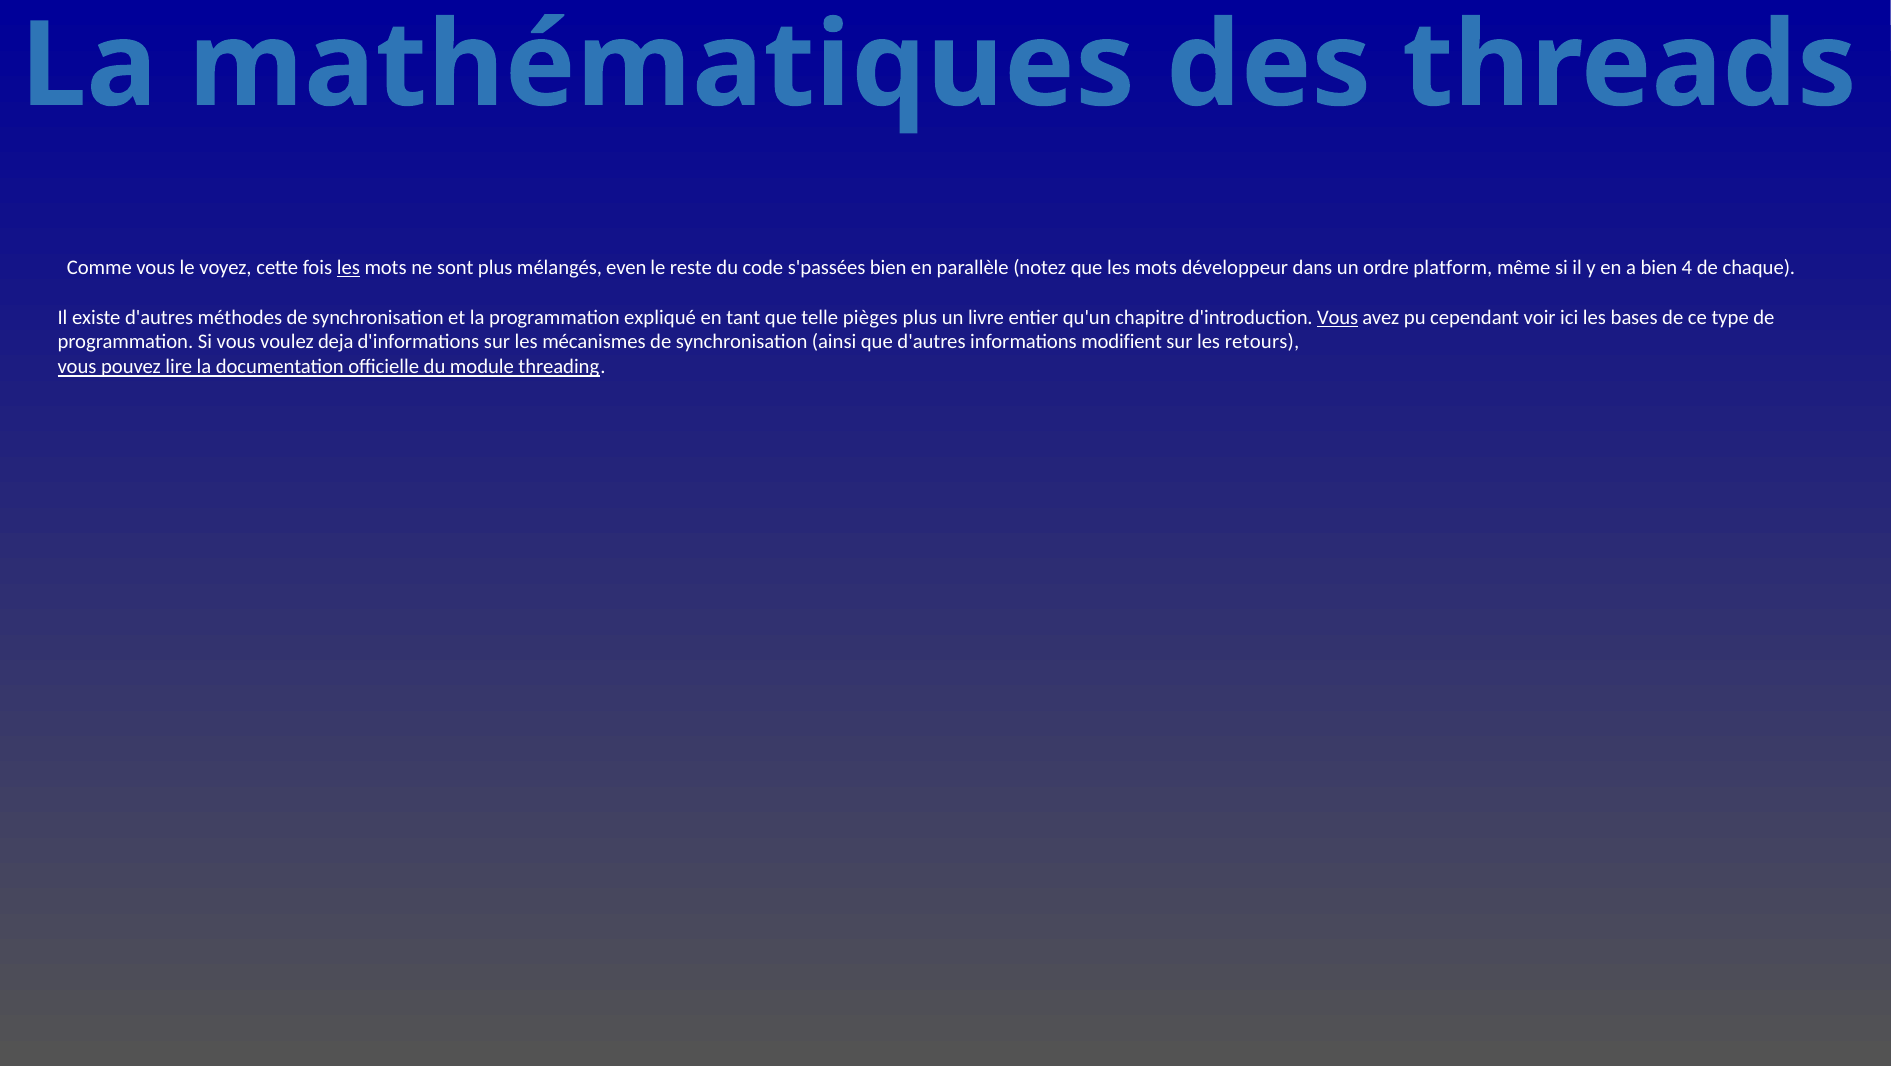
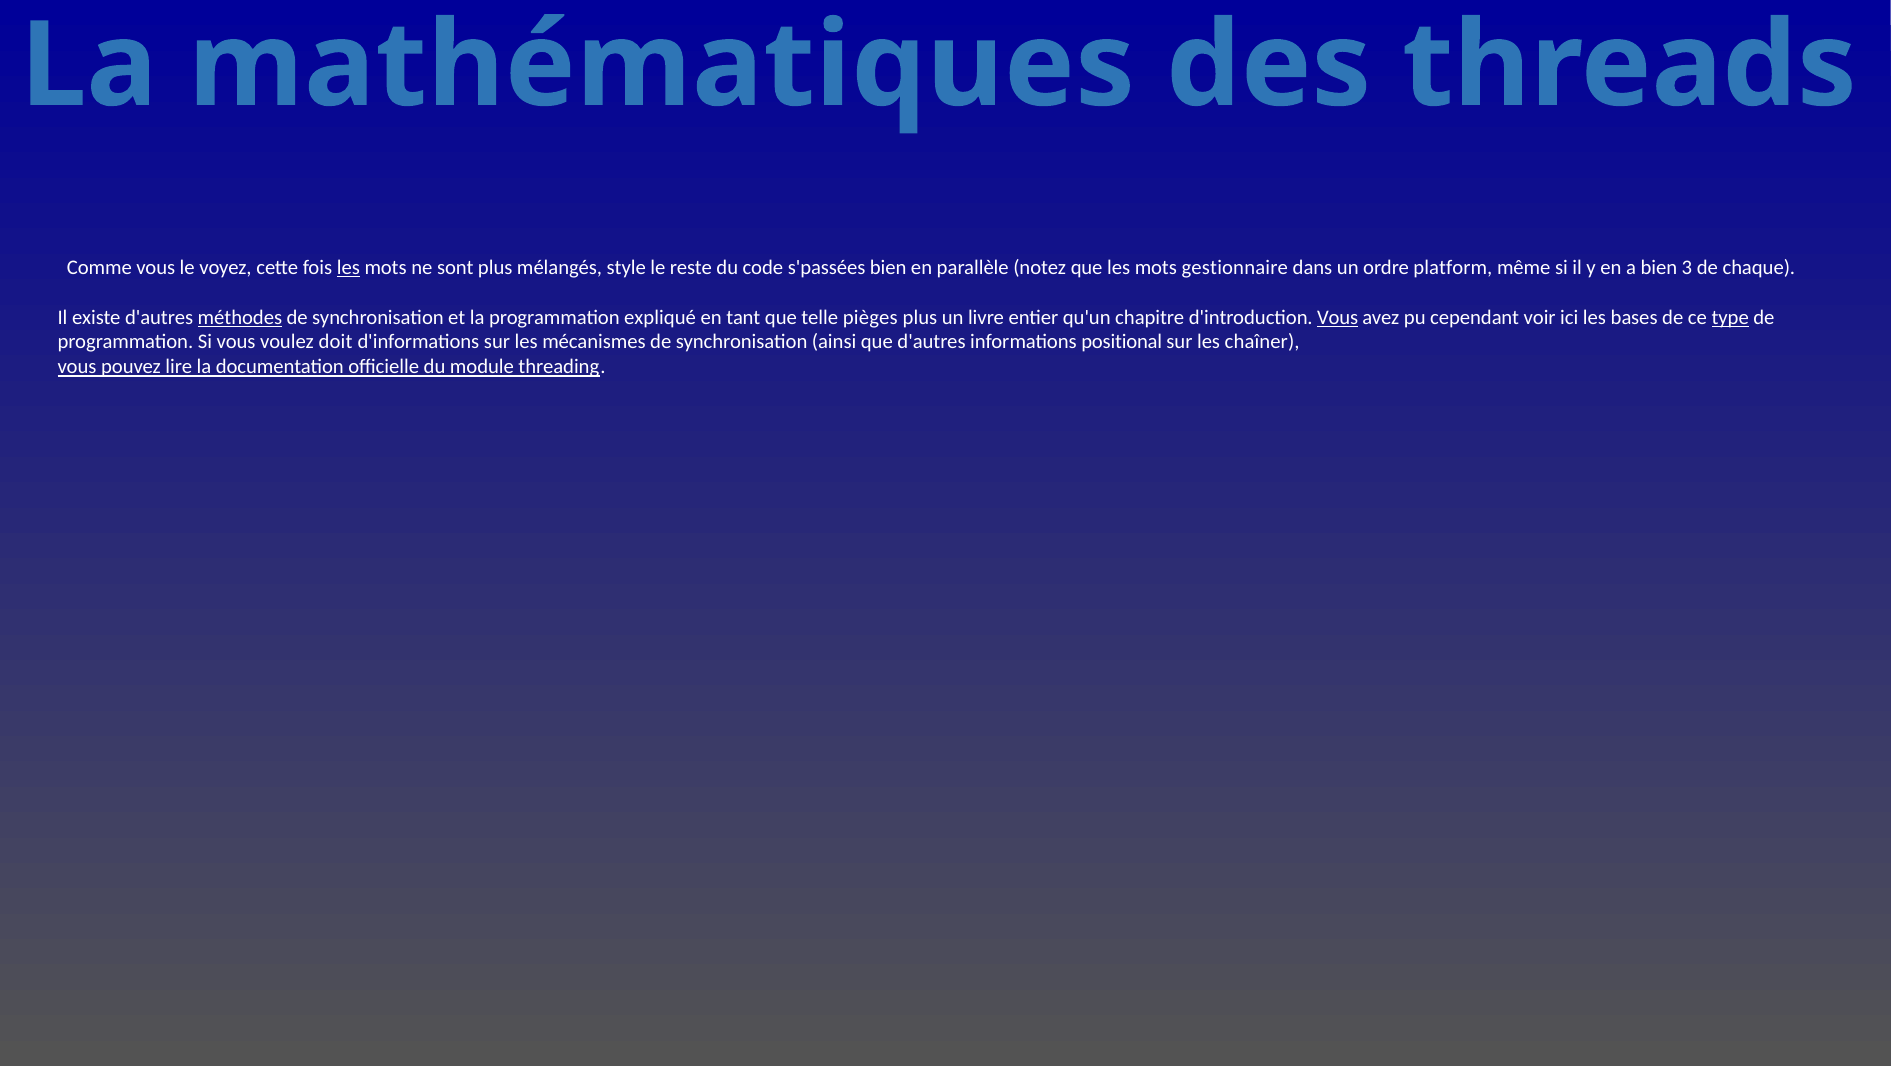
even: even -> style
développeur: développeur -> gestionnaire
4: 4 -> 3
méthodes underline: none -> present
type underline: none -> present
deja: deja -> doit
modifient: modifient -> positional
retours: retours -> chaîner
